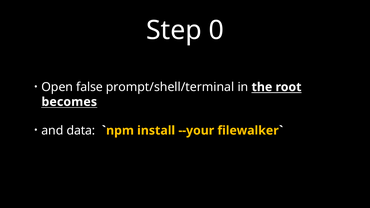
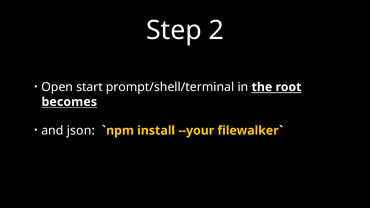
0: 0 -> 2
false: false -> start
data: data -> json
